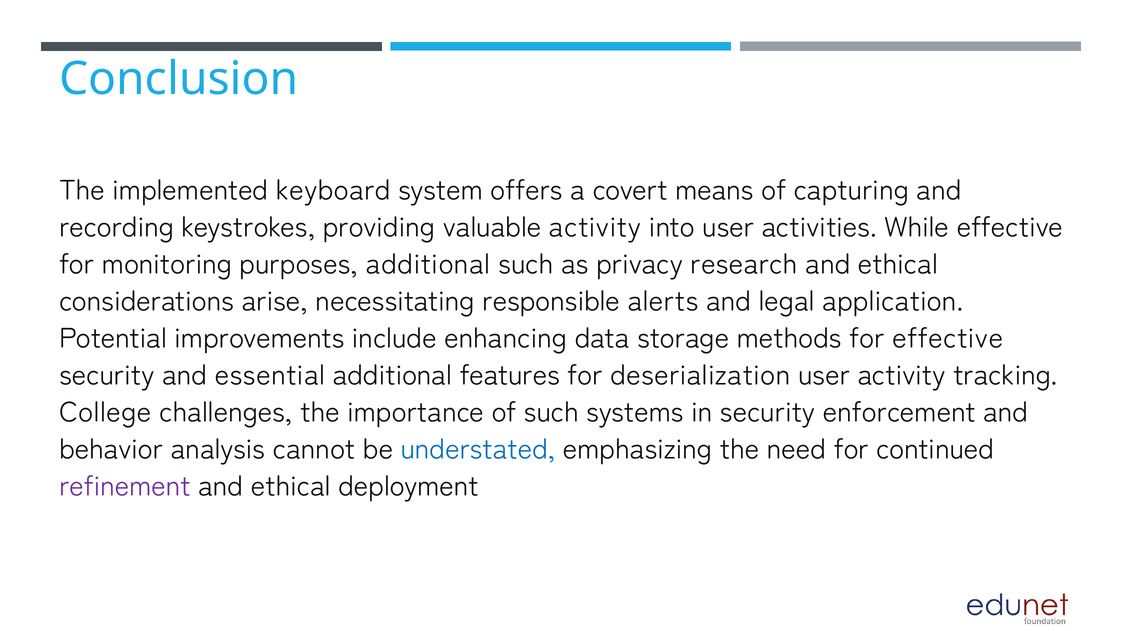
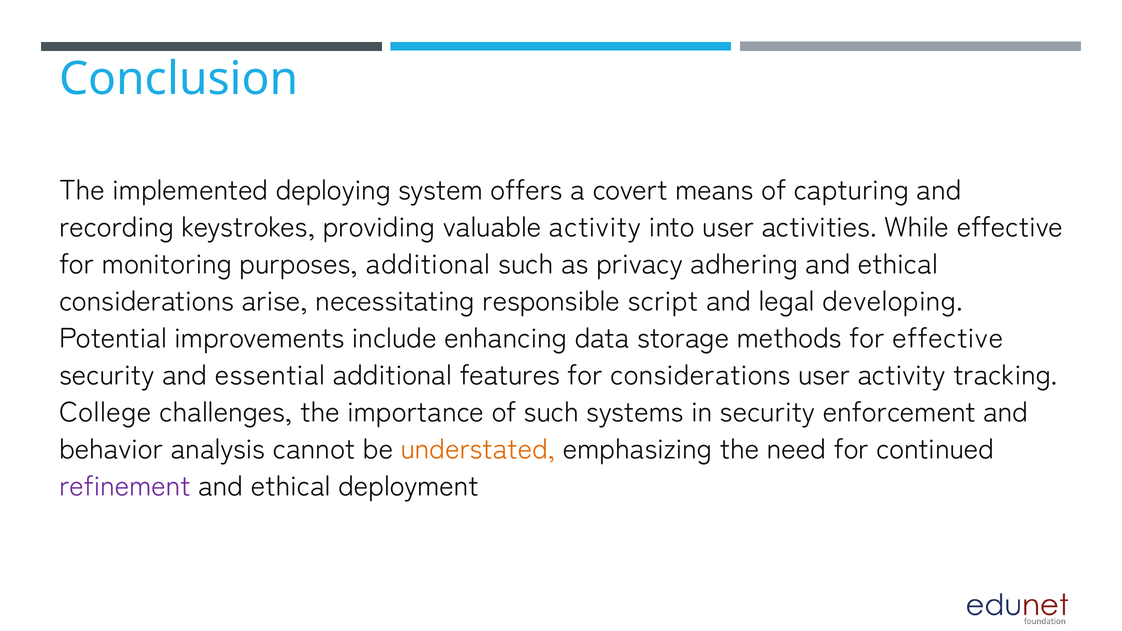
keyboard: keyboard -> deploying
research: research -> adhering
alerts: alerts -> script
application: application -> developing
for deserialization: deserialization -> considerations
understated colour: blue -> orange
